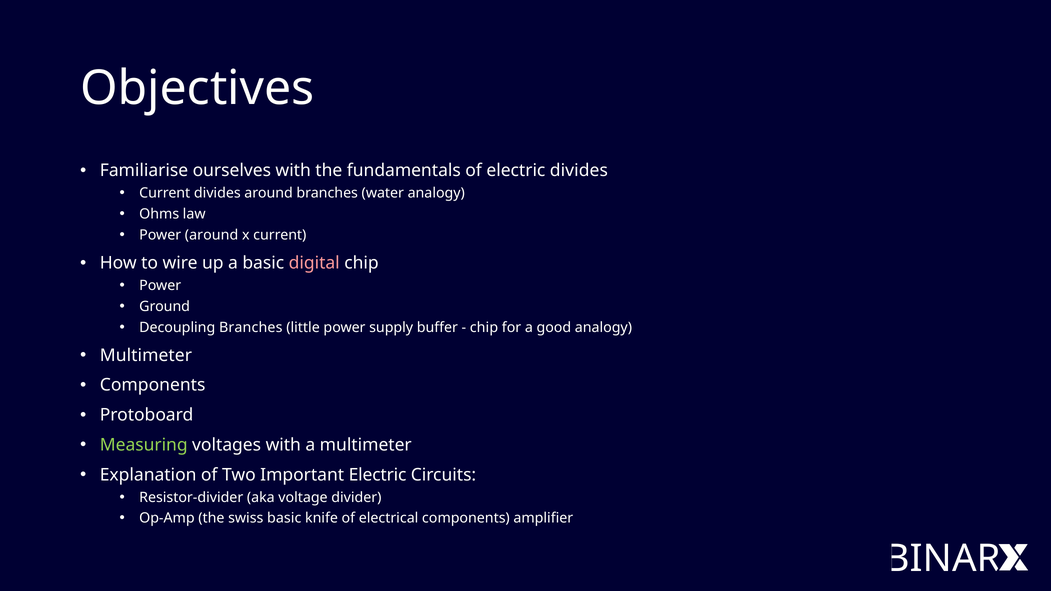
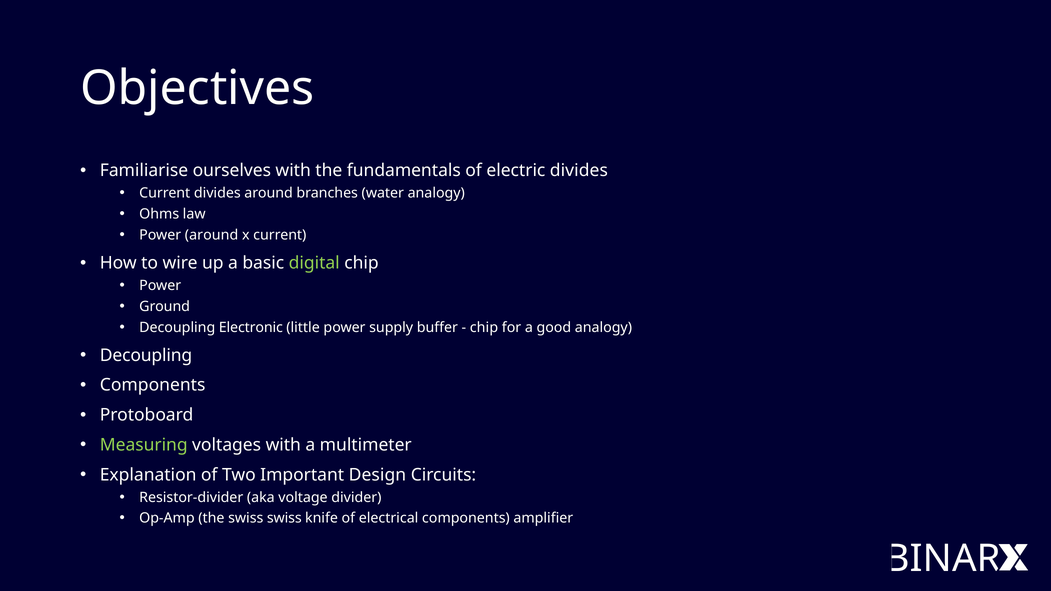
digital colour: pink -> light green
Decoupling Branches: Branches -> Electronic
Multimeter at (146, 355): Multimeter -> Decoupling
Important Electric: Electric -> Design
swiss basic: basic -> swiss
